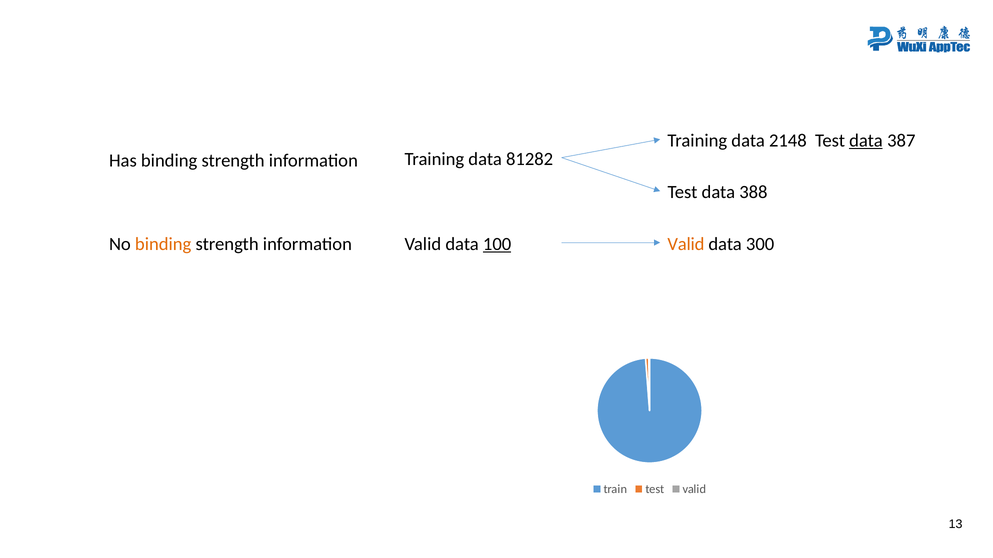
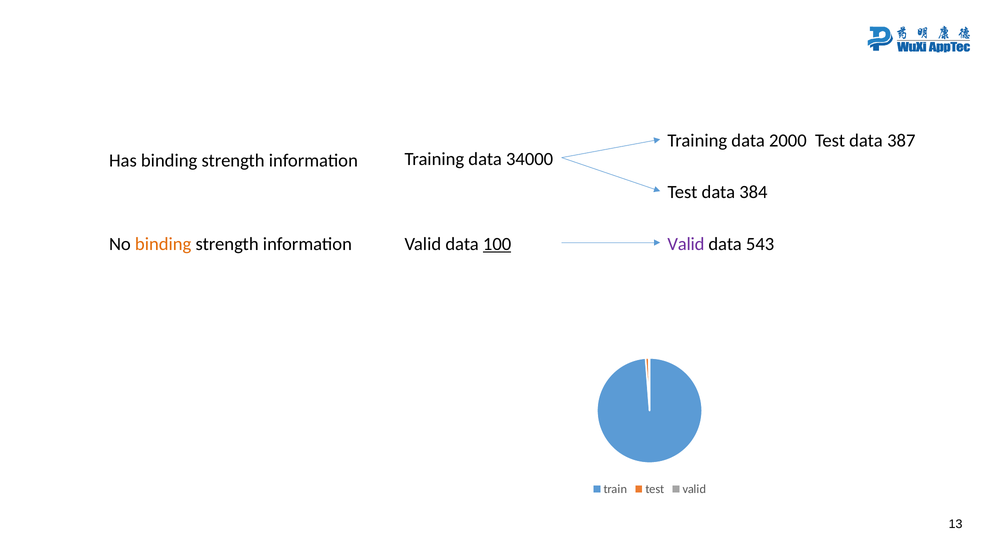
2148: 2148 -> 2000
data at (866, 141) underline: present -> none
81282: 81282 -> 34000
388: 388 -> 384
Valid at (686, 244) colour: orange -> purple
300: 300 -> 543
